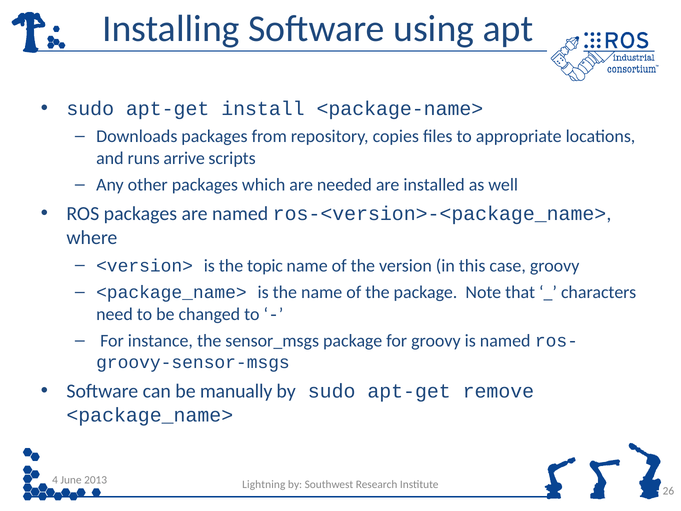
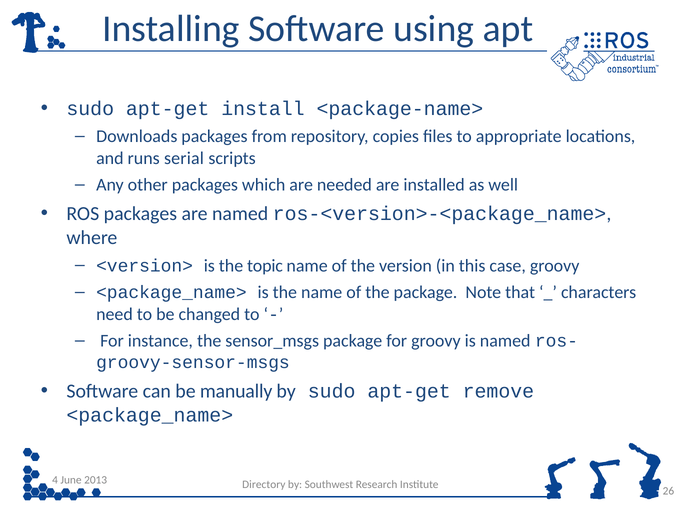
arrive: arrive -> serial
Lightning: Lightning -> Directory
